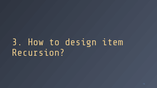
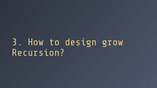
item: item -> grow
